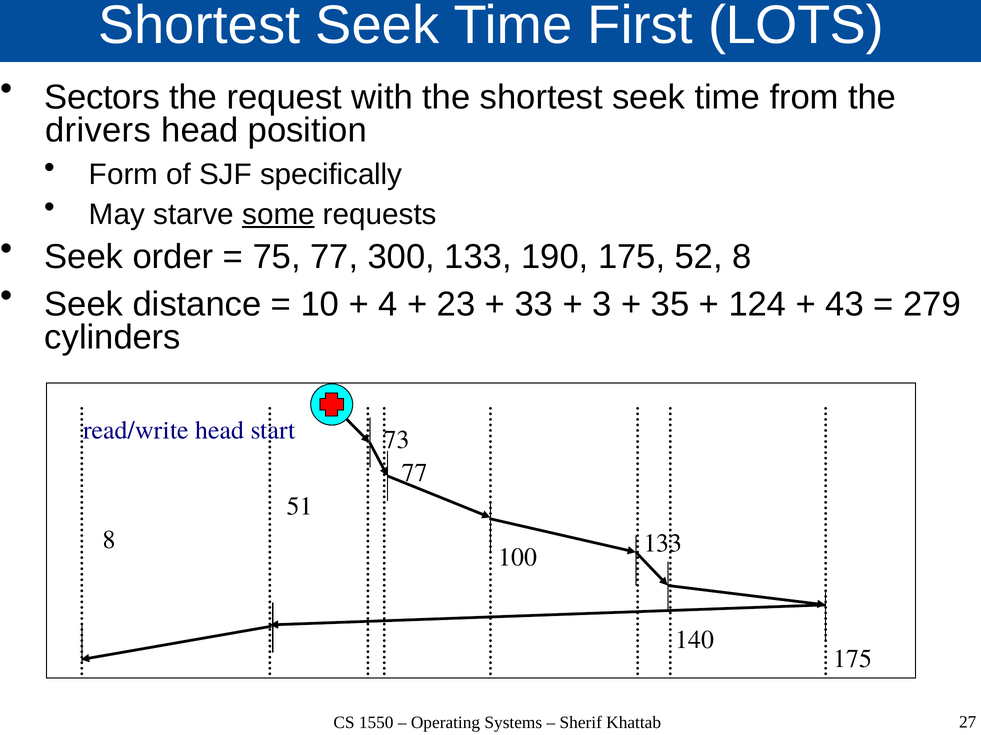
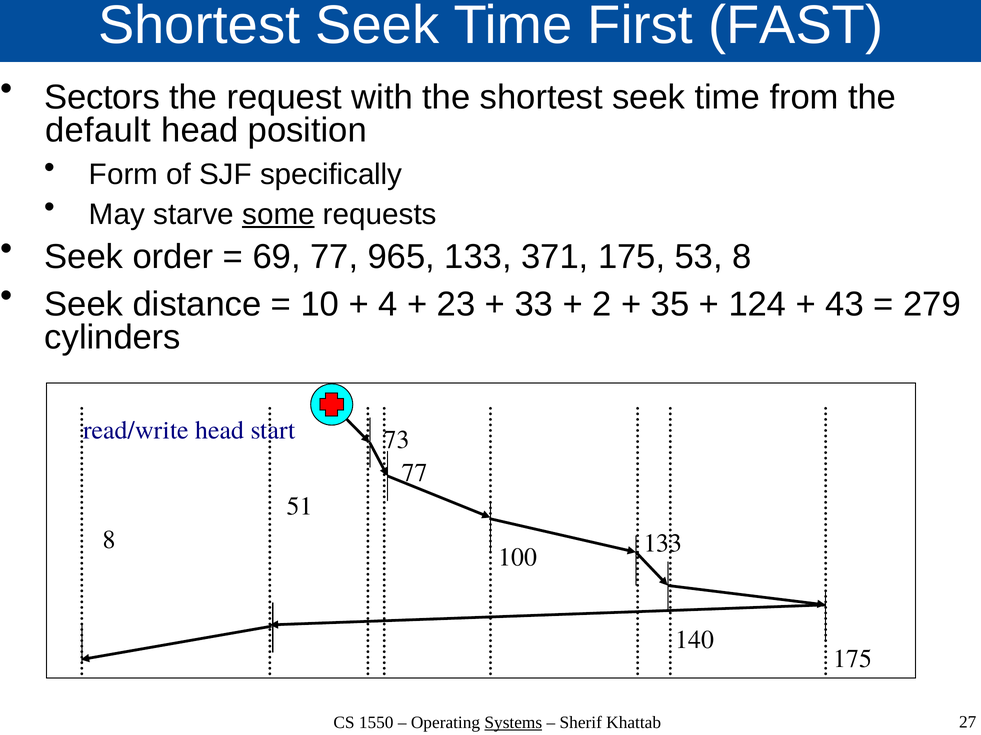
LOTS: LOTS -> FAST
drivers: drivers -> default
75: 75 -> 69
300: 300 -> 965
190: 190 -> 371
52: 52 -> 53
3: 3 -> 2
Systems underline: none -> present
